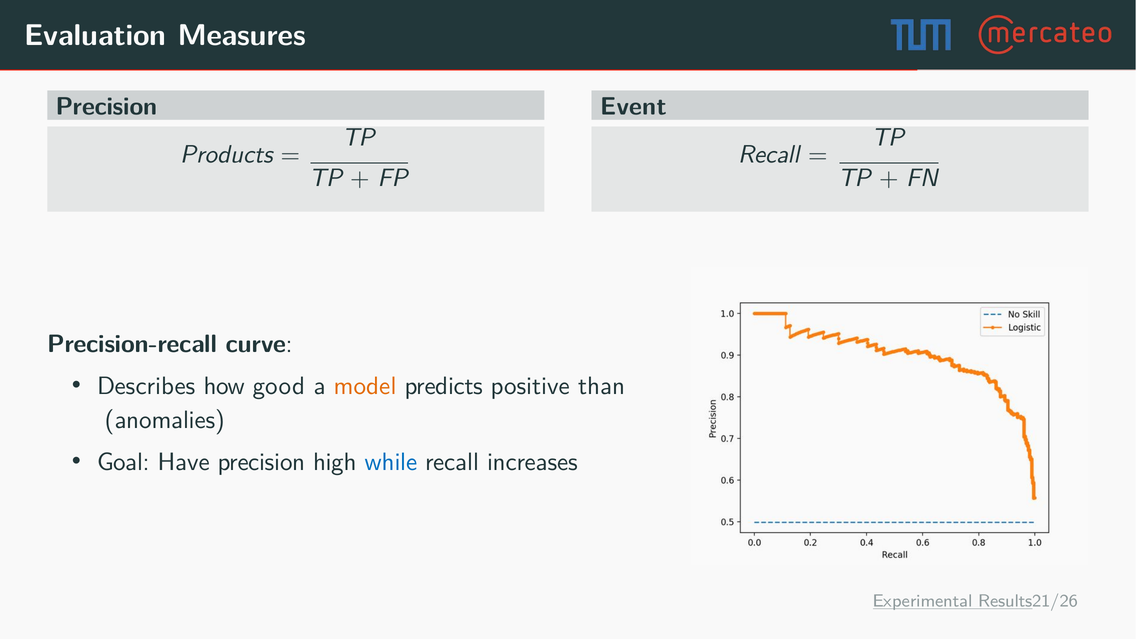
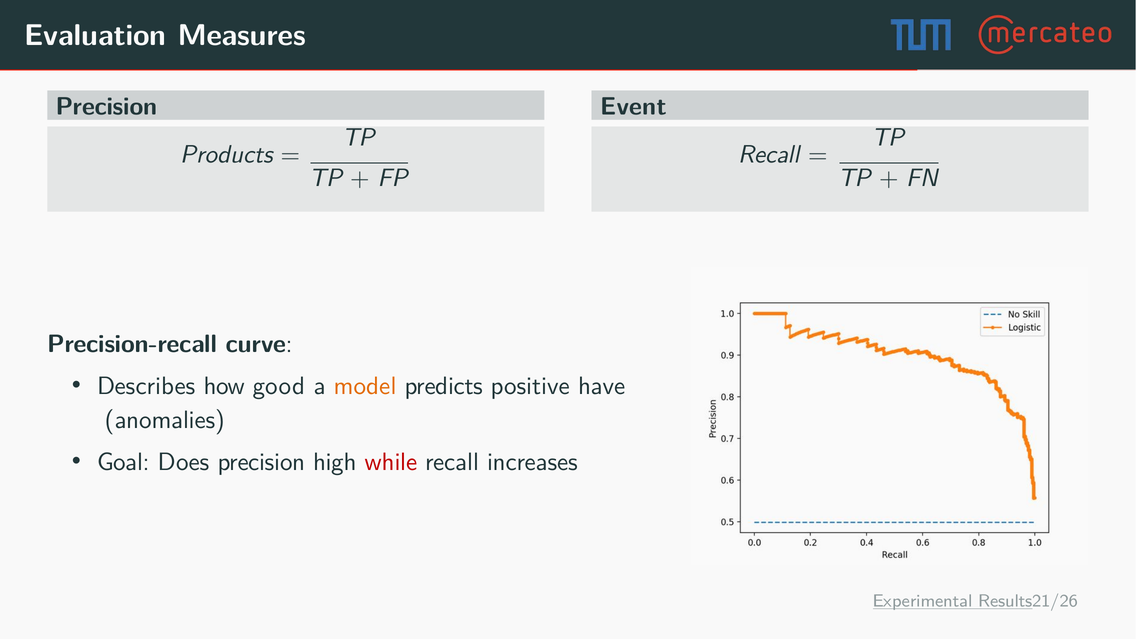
than: than -> have
Have: Have -> Does
while colour: blue -> red
